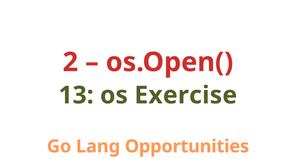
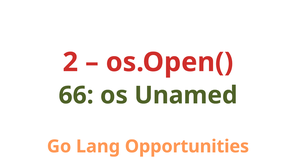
13: 13 -> 66
Exercise: Exercise -> Unamed
